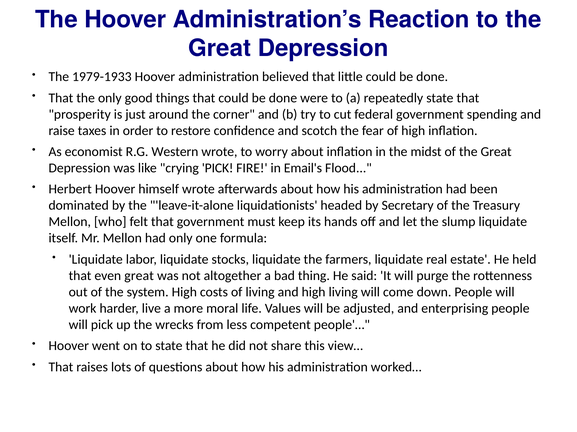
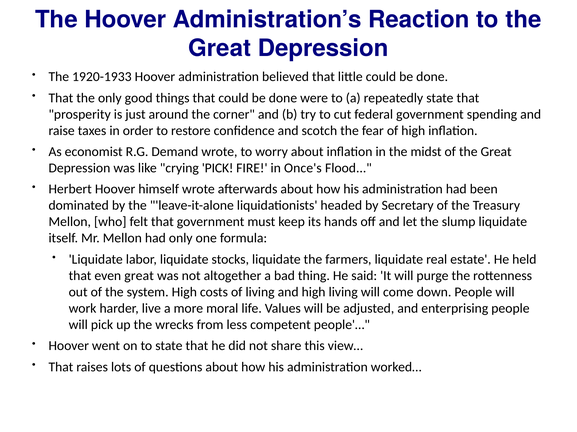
1979-1933: 1979-1933 -> 1920-1933
Western: Western -> Demand
Email's: Email's -> Once's
